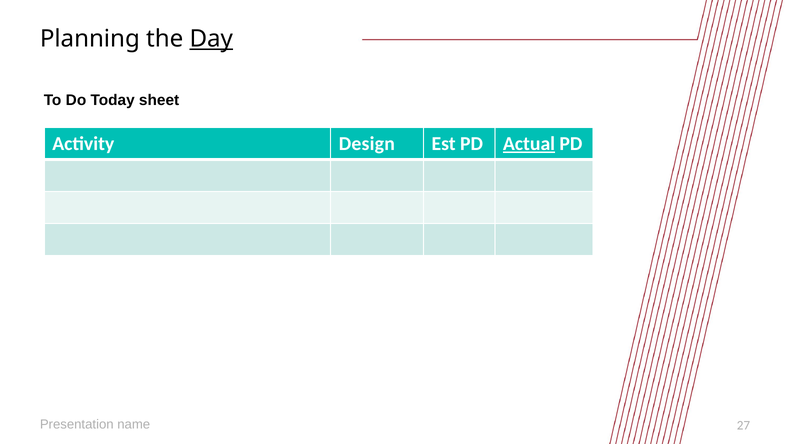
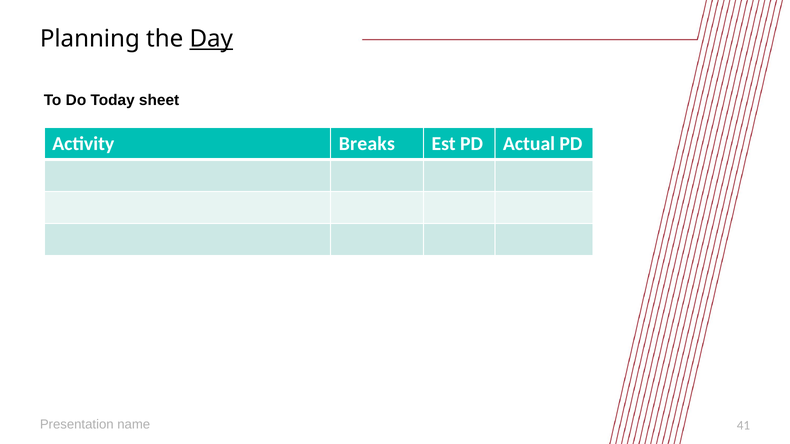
Design: Design -> Breaks
Actual underline: present -> none
27: 27 -> 41
